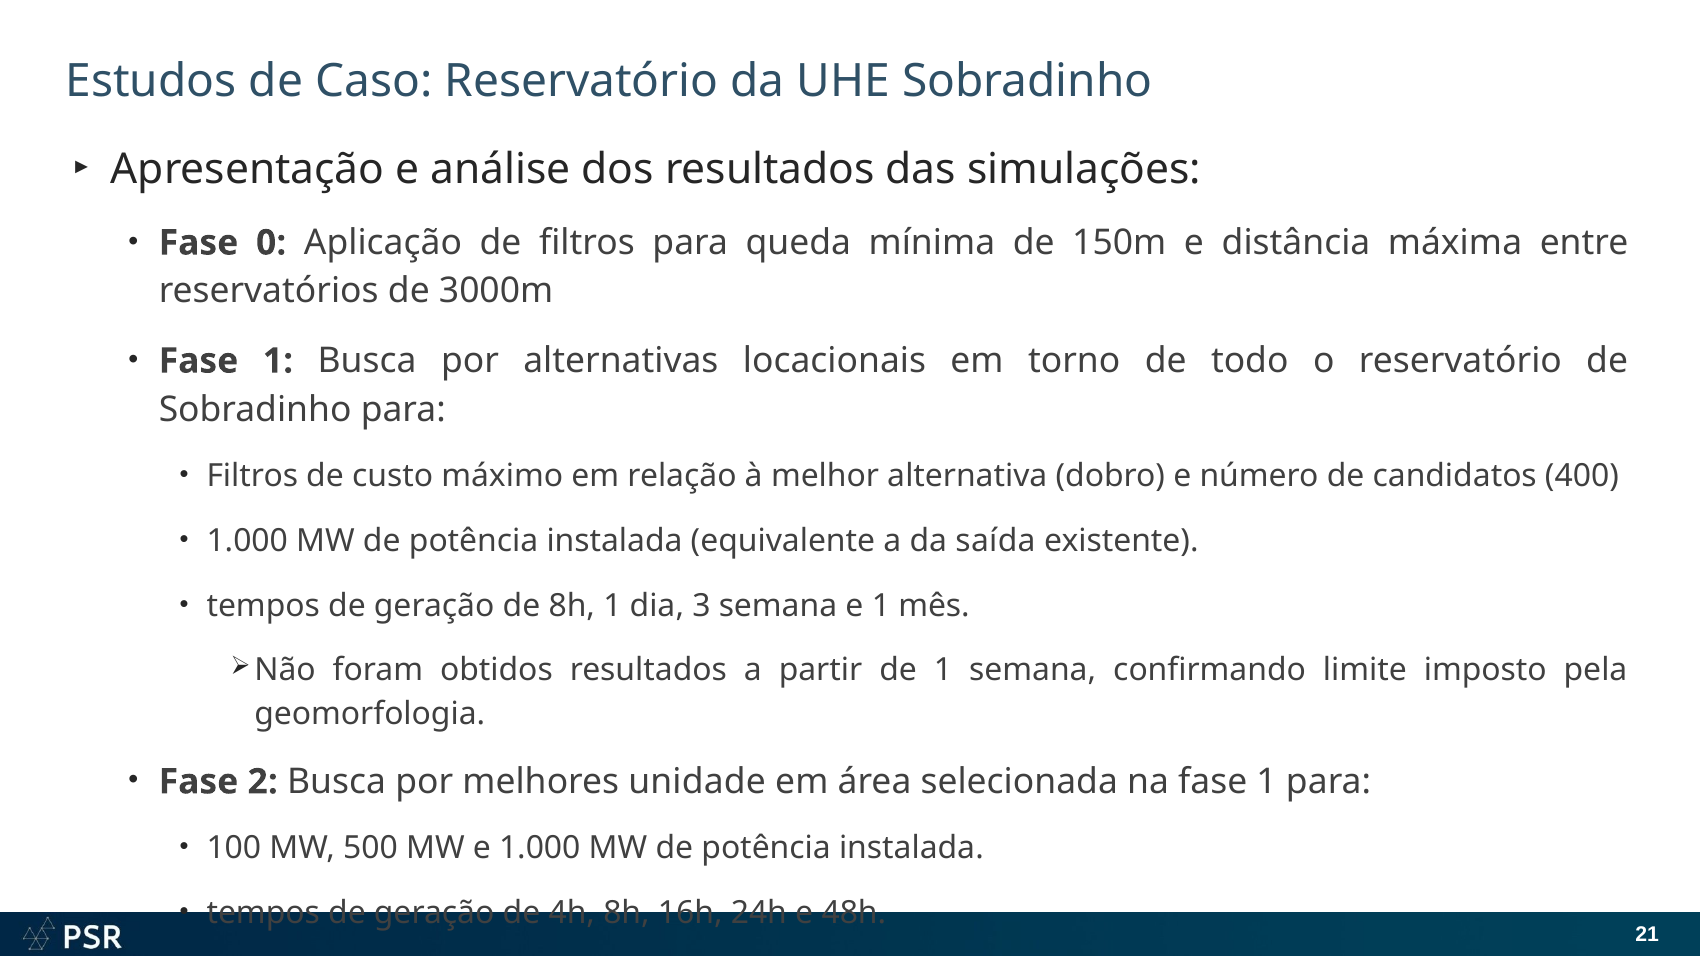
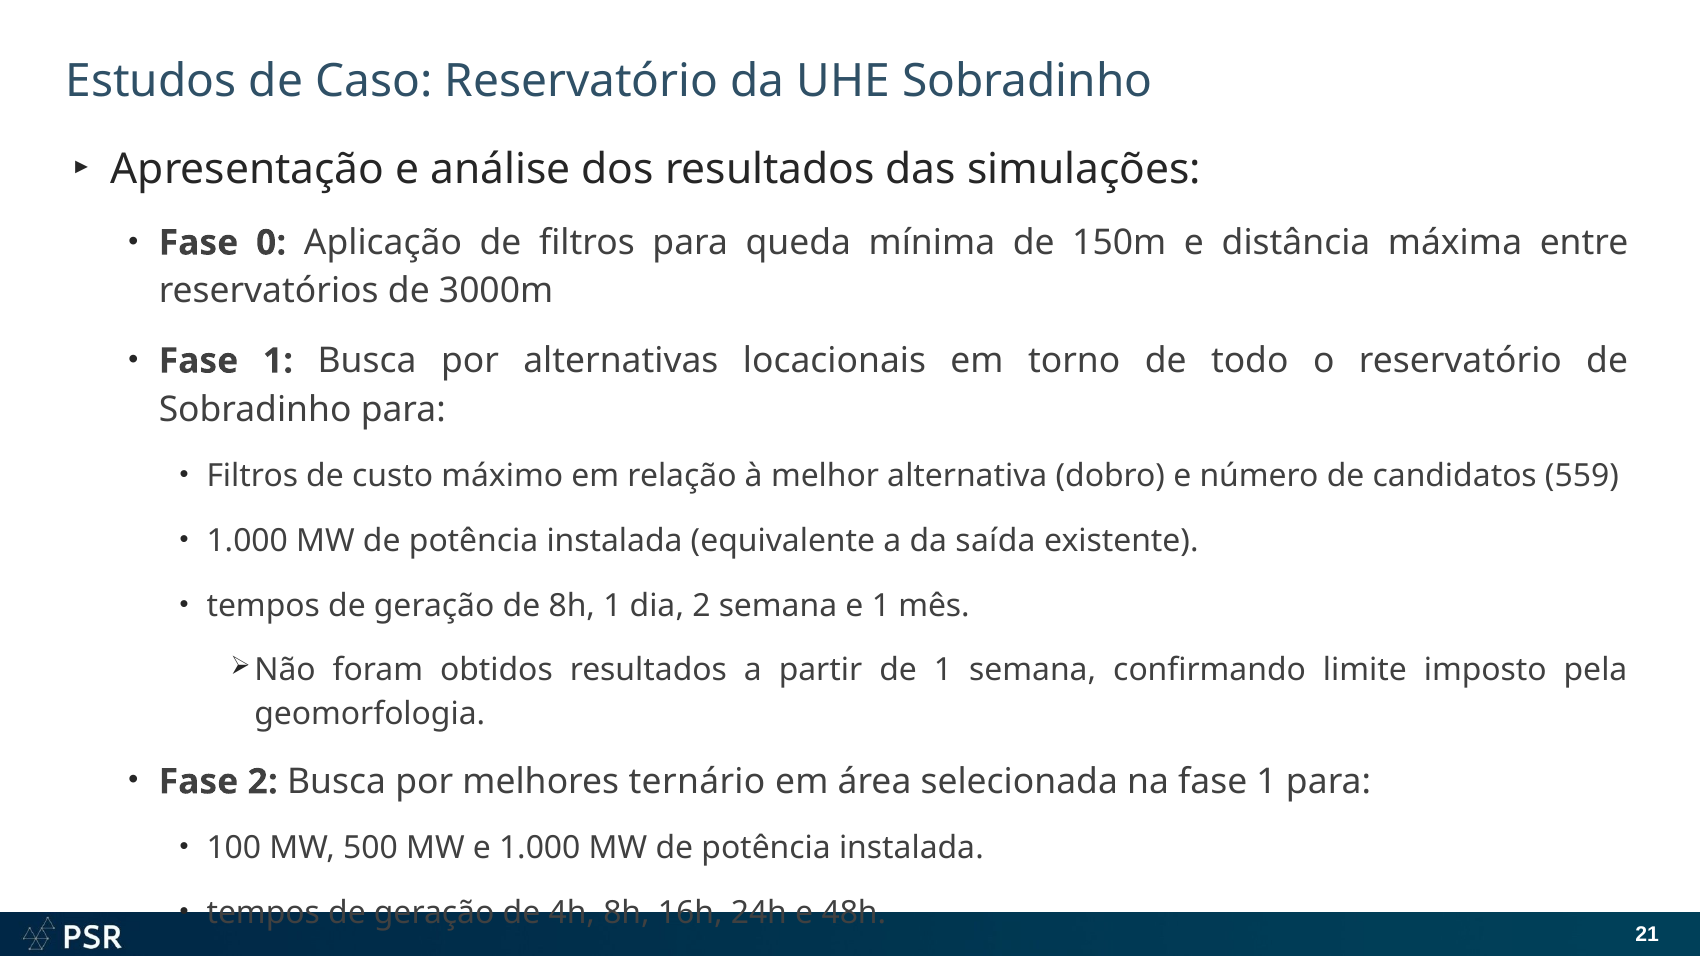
400: 400 -> 559
dia 3: 3 -> 2
unidade: unidade -> ternário
